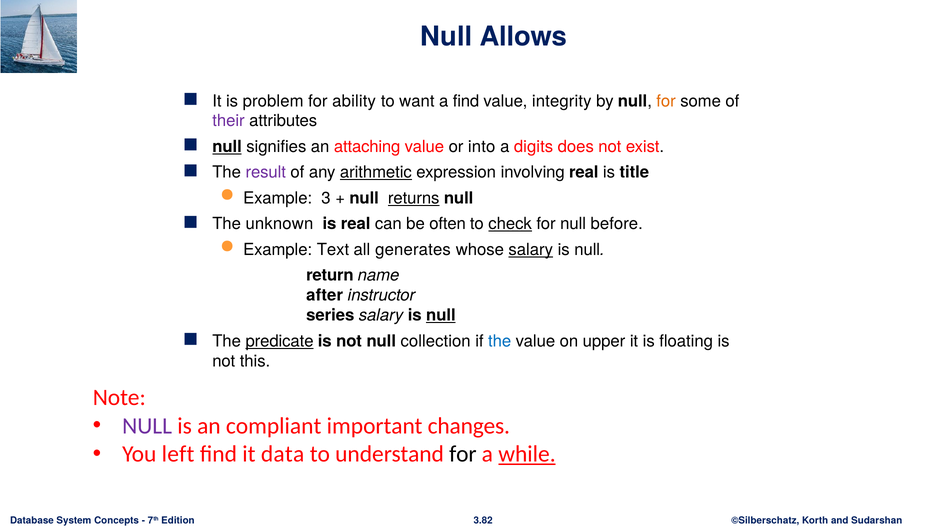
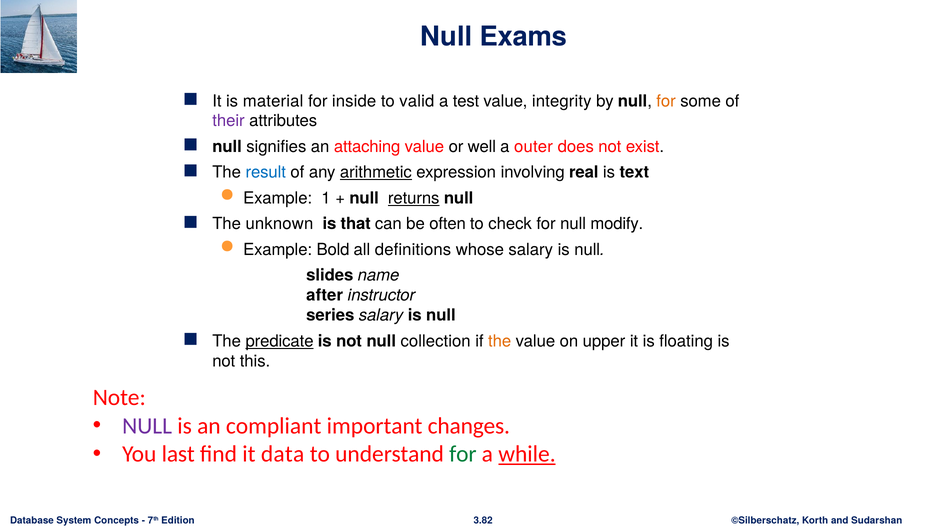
Allows: Allows -> Exams
problem: problem -> material
ability: ability -> inside
want: want -> valid
a find: find -> test
null at (227, 147) underline: present -> none
into: into -> well
digits: digits -> outer
result colour: purple -> blue
title: title -> text
3: 3 -> 1
is real: real -> that
check underline: present -> none
before: before -> modify
Text: Text -> Bold
generates: generates -> definitions
salary at (531, 250) underline: present -> none
return: return -> slides
null at (441, 316) underline: present -> none
the at (500, 341) colour: blue -> orange
left: left -> last
for at (463, 454) colour: black -> green
